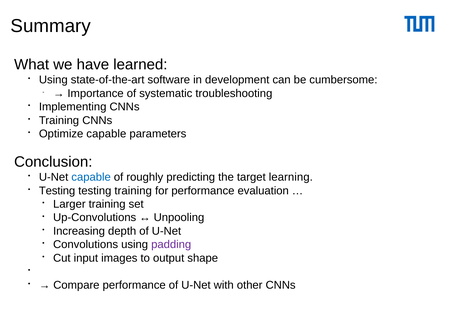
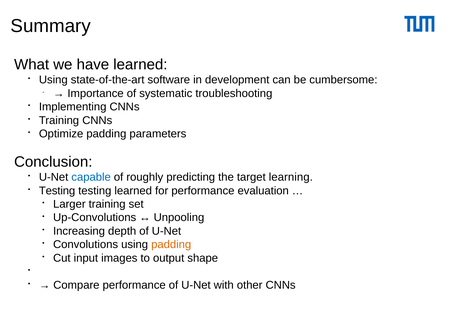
Optimize capable: capable -> padding
testing training: training -> learned
padding at (171, 245) colour: purple -> orange
